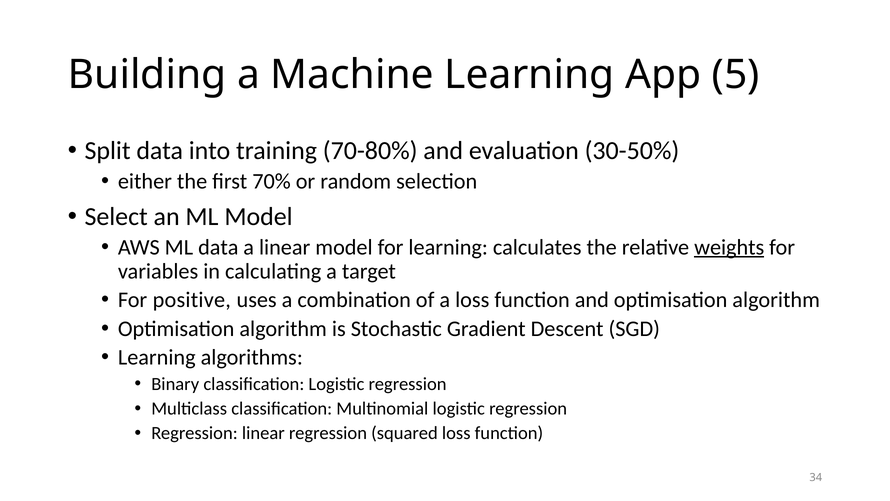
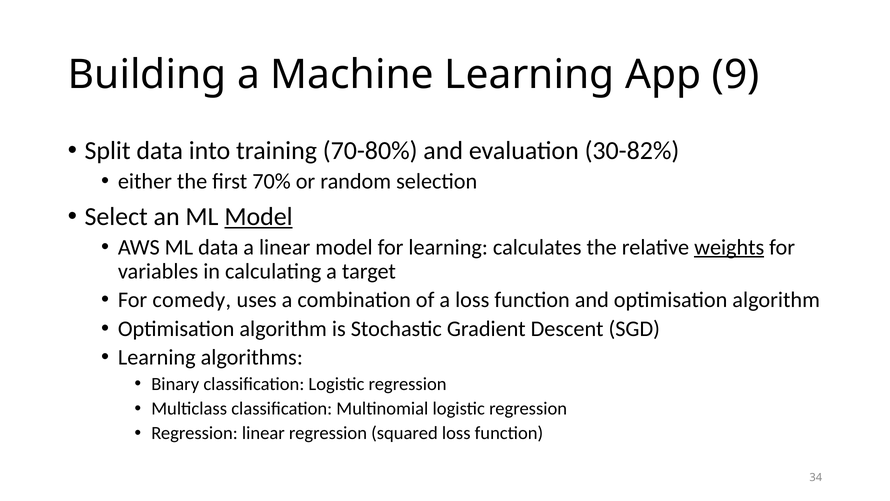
5: 5 -> 9
30-50%: 30-50% -> 30-82%
Model at (258, 216) underline: none -> present
positive: positive -> comedy
